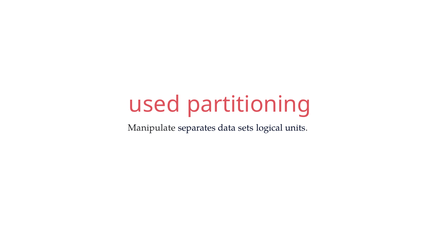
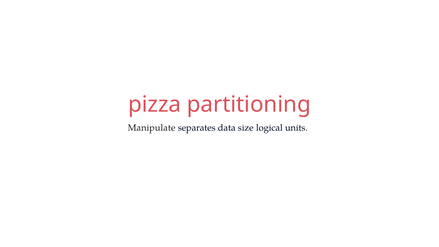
used: used -> pizza
sets: sets -> size
